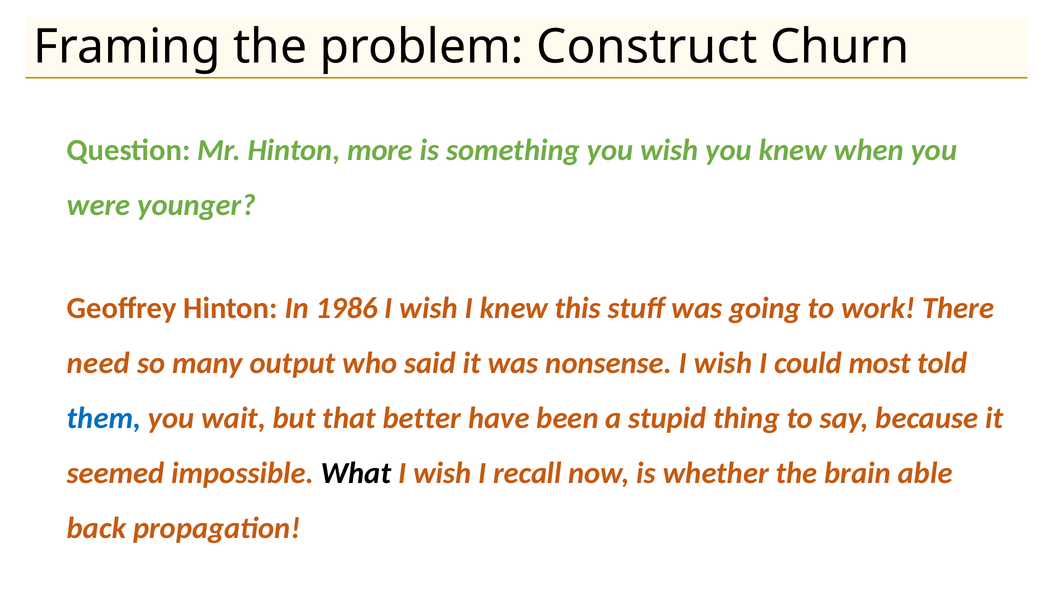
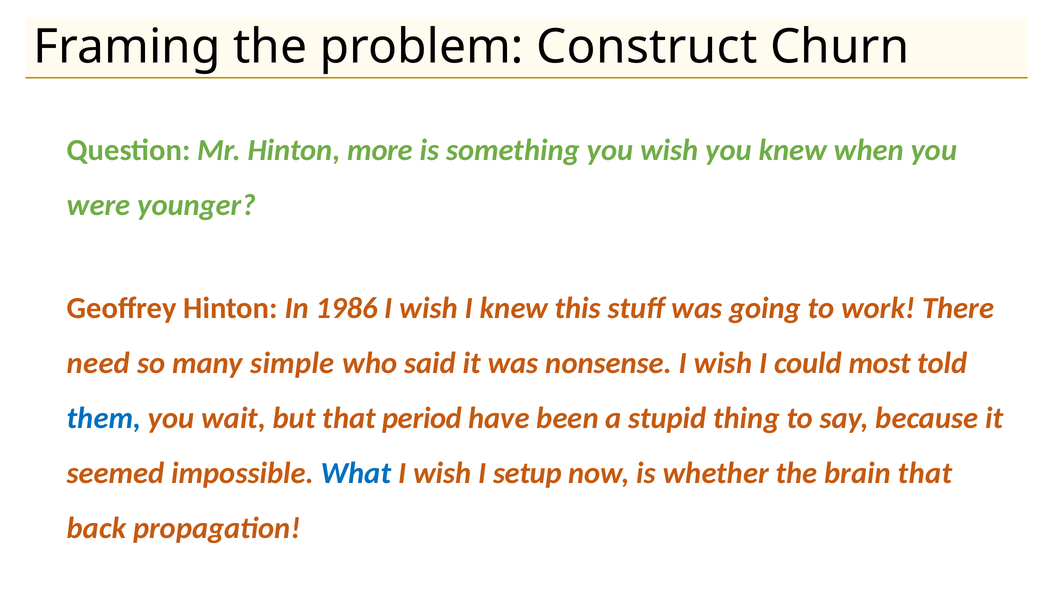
output: output -> simple
better: better -> period
What colour: black -> blue
recall: recall -> setup
brain able: able -> that
